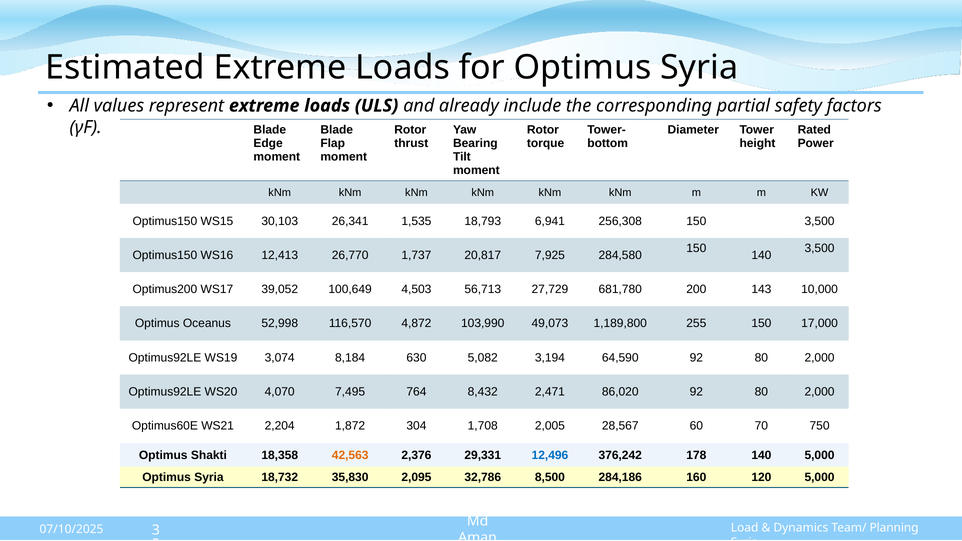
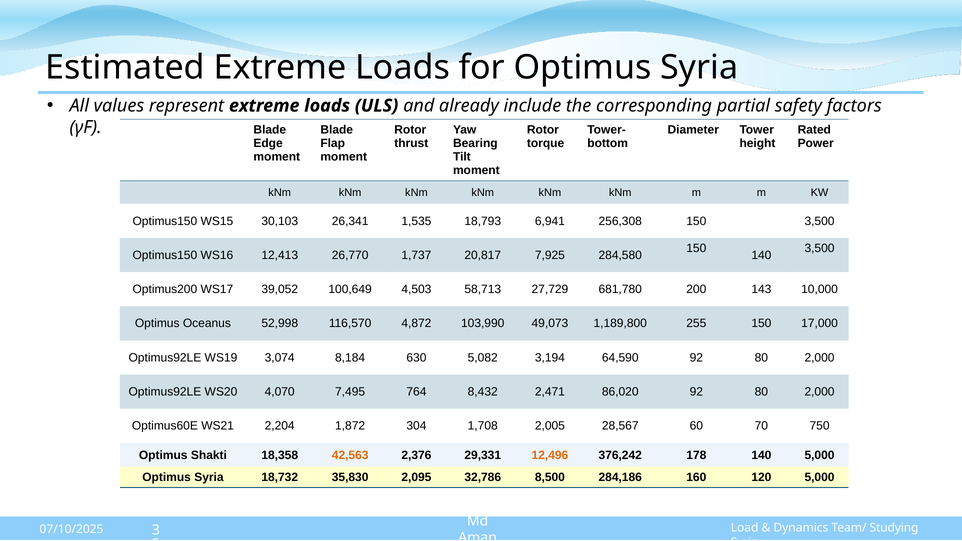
56,713: 56,713 -> 58,713
12,496 colour: blue -> orange
Planning: Planning -> Studying
